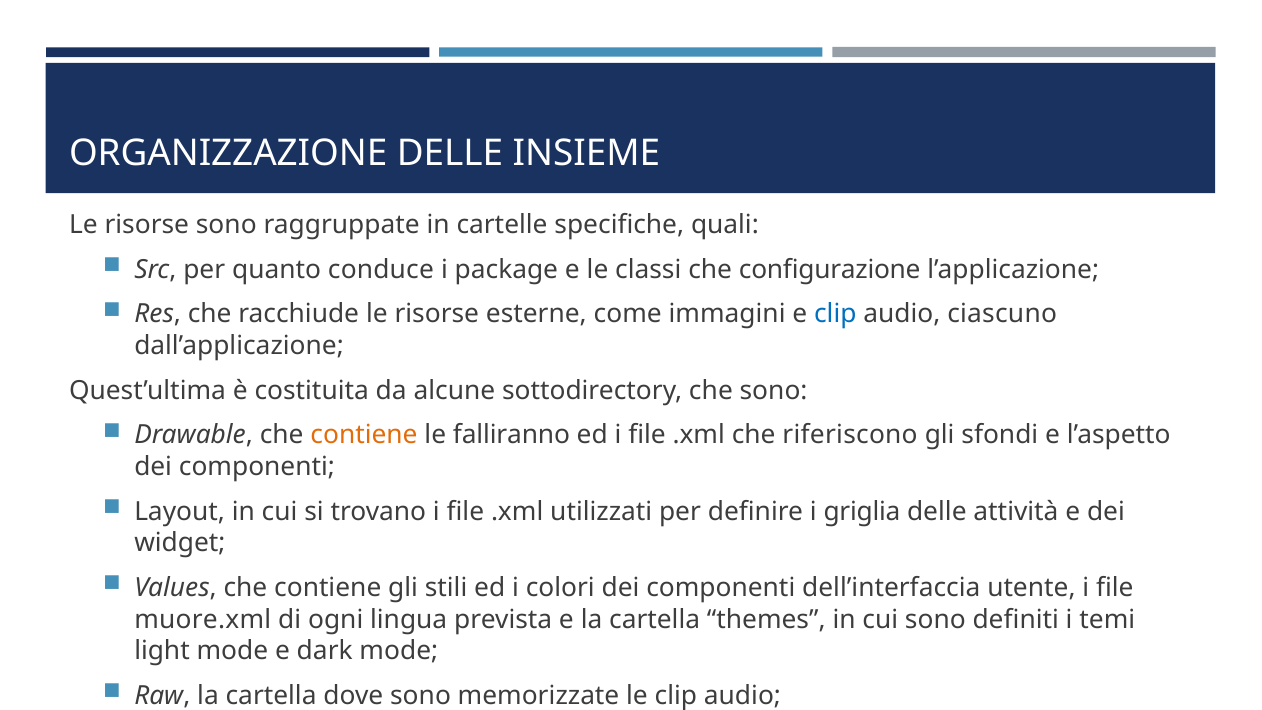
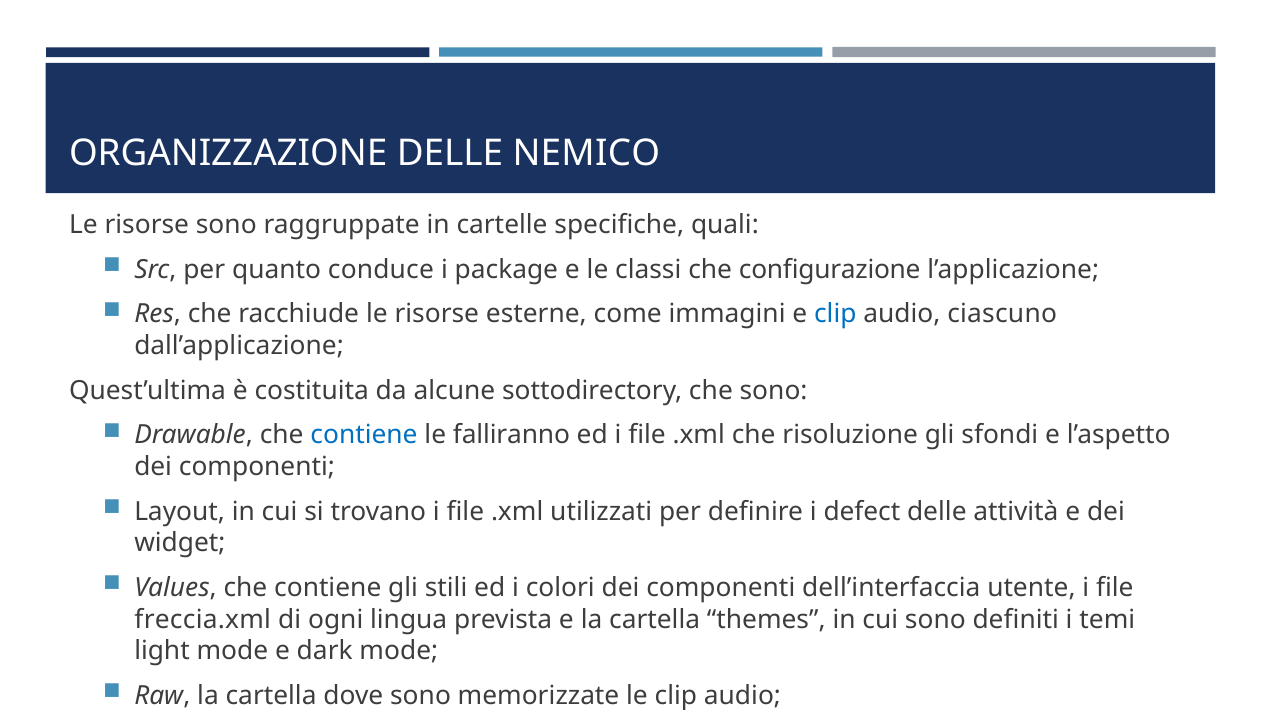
INSIEME: INSIEME -> NEMICO
contiene at (364, 435) colour: orange -> blue
riferiscono: riferiscono -> risoluzione
griglia: griglia -> defect
muore.xml: muore.xml -> freccia.xml
